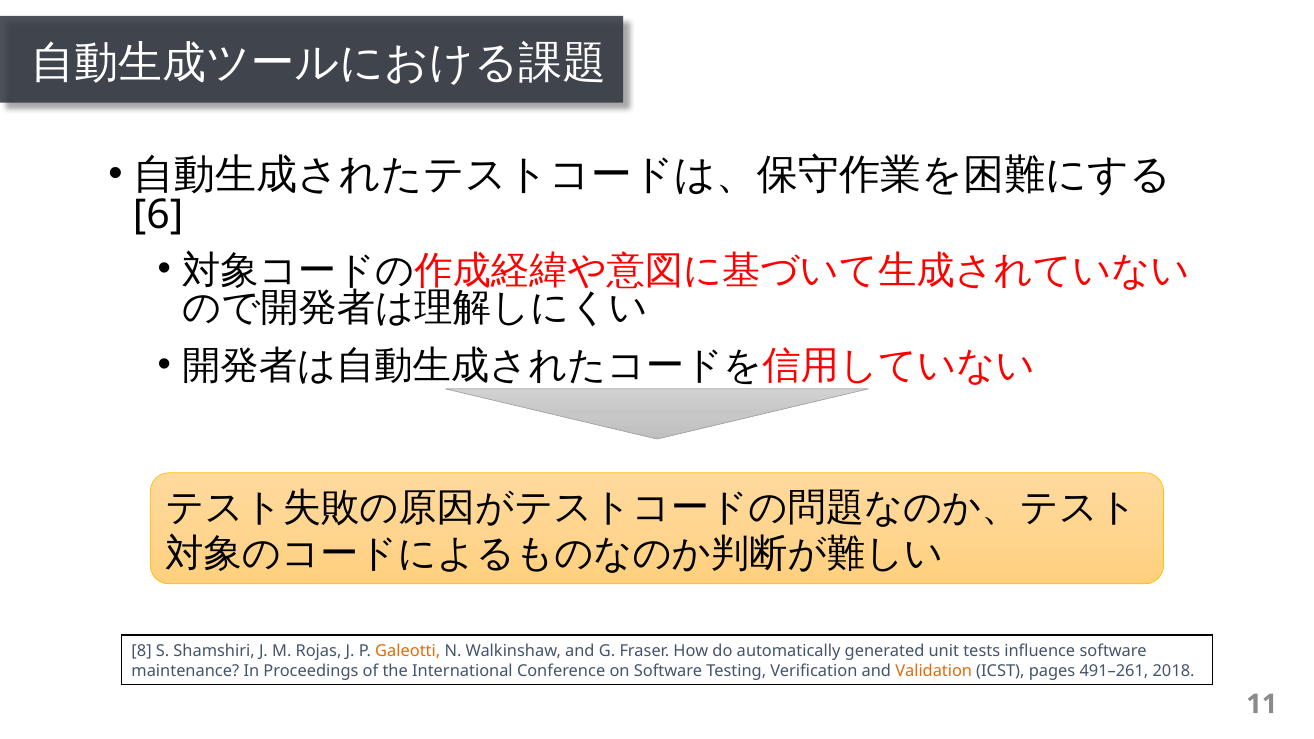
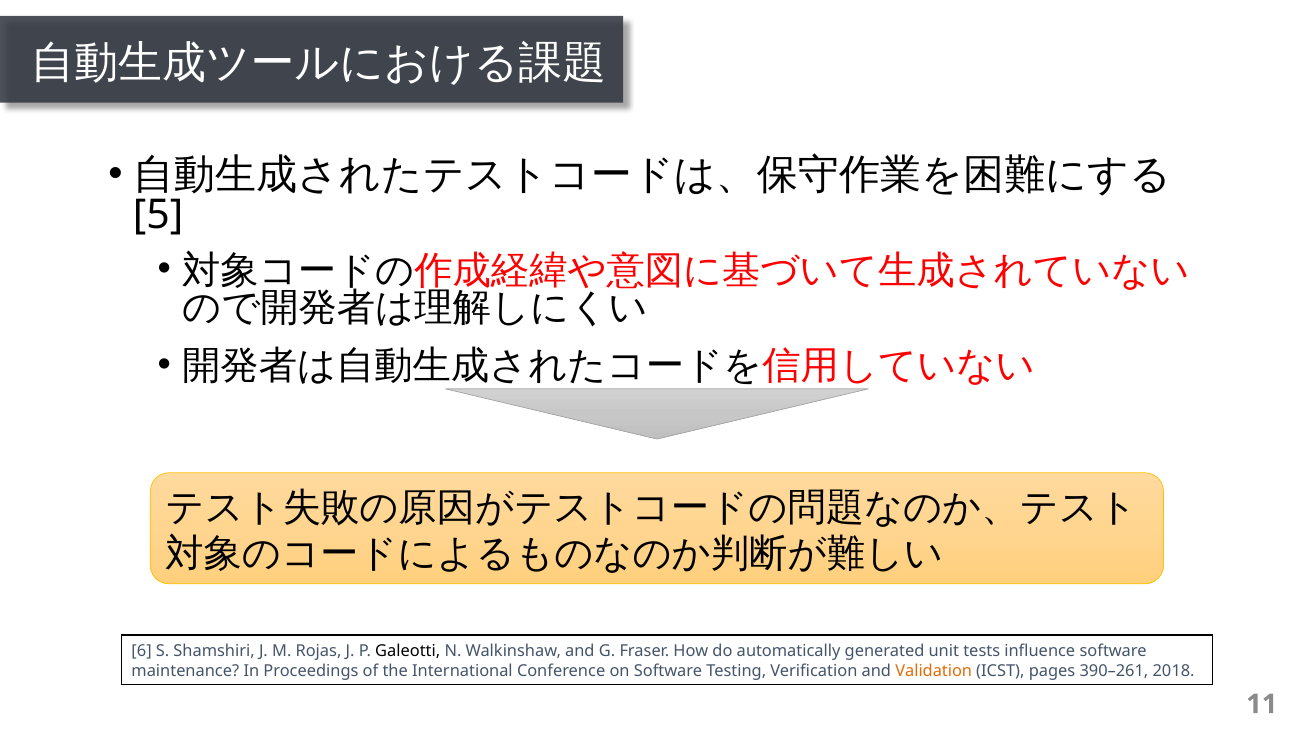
6: 6 -> 5
8: 8 -> 6
Galeotti colour: orange -> black
491–261: 491–261 -> 390–261
